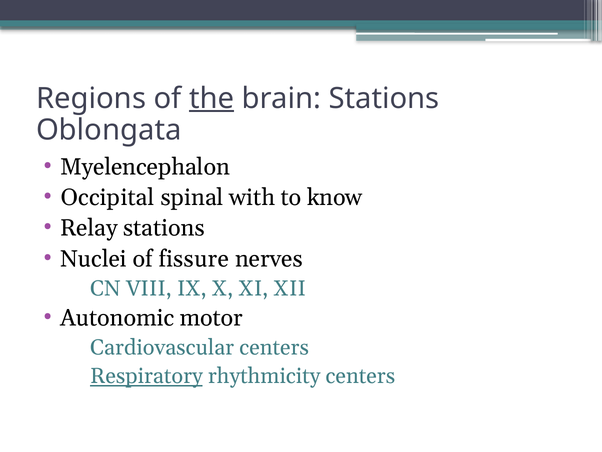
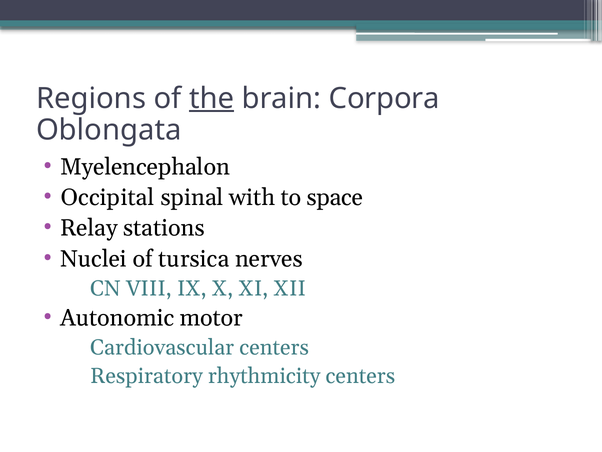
brain Stations: Stations -> Corpora
know: know -> space
fissure: fissure -> tursica
Respiratory underline: present -> none
